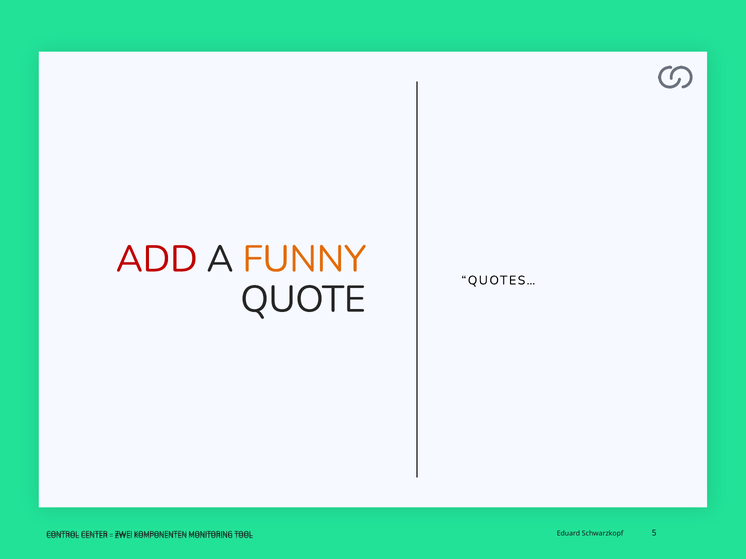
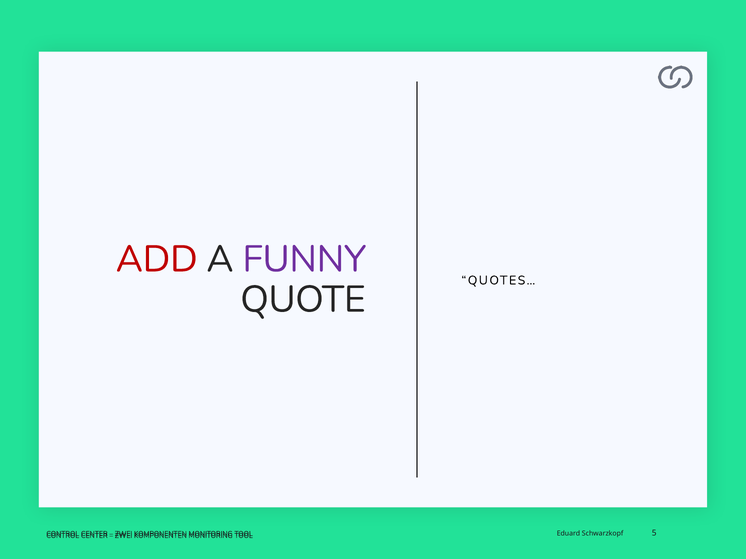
FUNNY colour: orange -> purple
